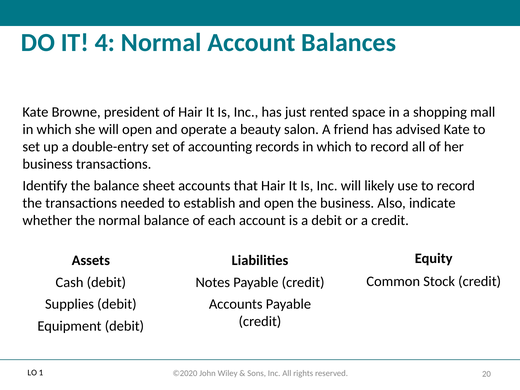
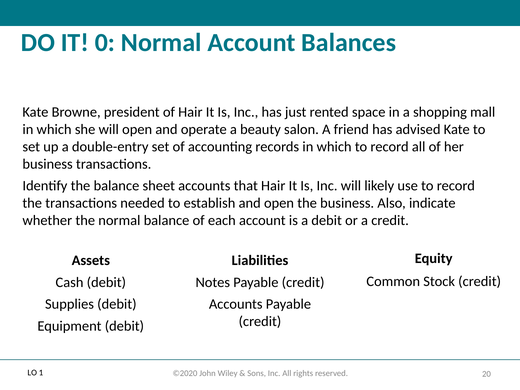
4: 4 -> 0
